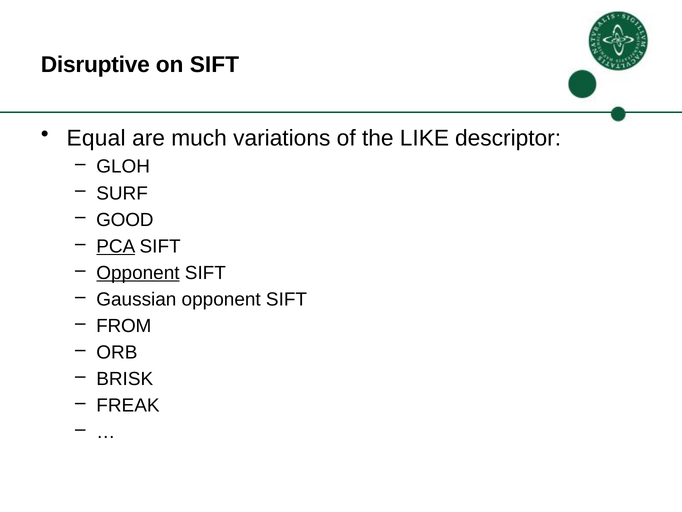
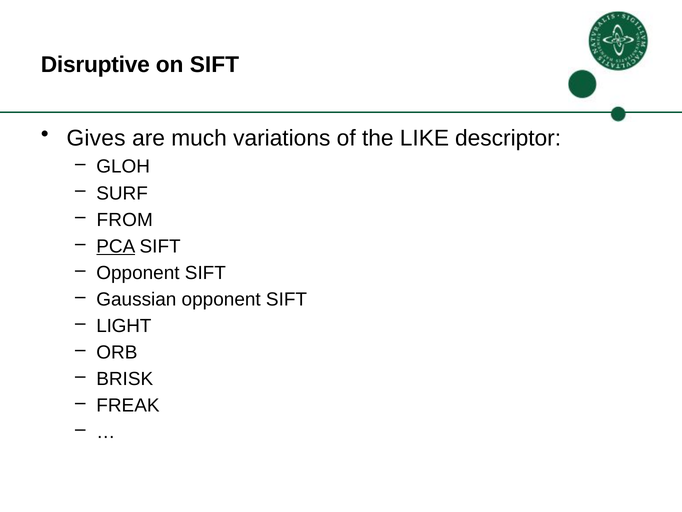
Equal: Equal -> Gives
GOOD: GOOD -> FROM
Opponent at (138, 273) underline: present -> none
FROM: FROM -> LIGHT
